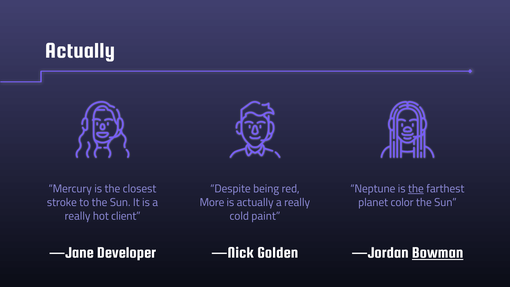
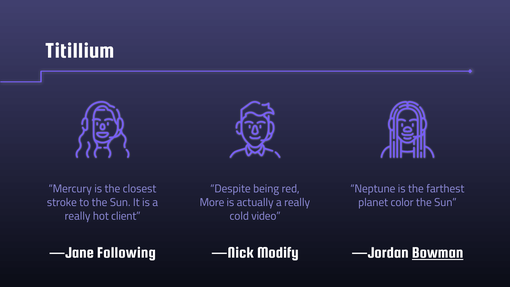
Actually at (80, 50): Actually -> Titillium
the at (416, 189) underline: present -> none
paint: paint -> video
Developer: Developer -> Following
Golden: Golden -> Modify
